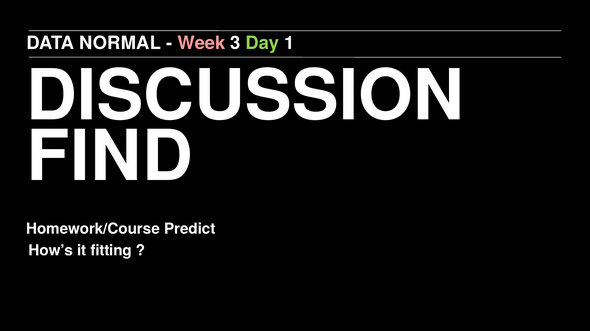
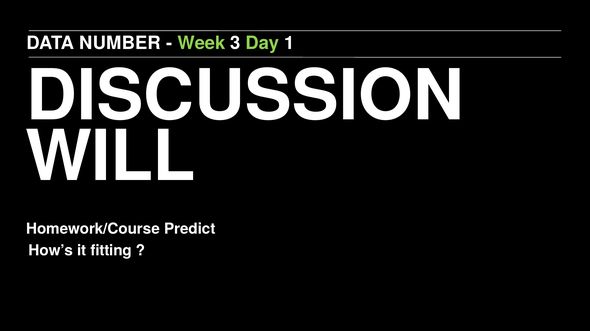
NORMAL: NORMAL -> NUMBER
Week colour: pink -> light green
FIND: FIND -> WILL
